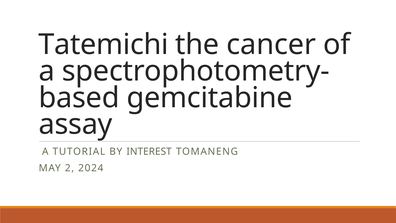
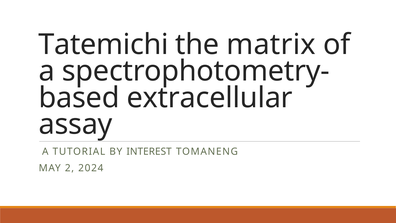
cancer: cancer -> matrix
gemcitabine: gemcitabine -> extracellular
